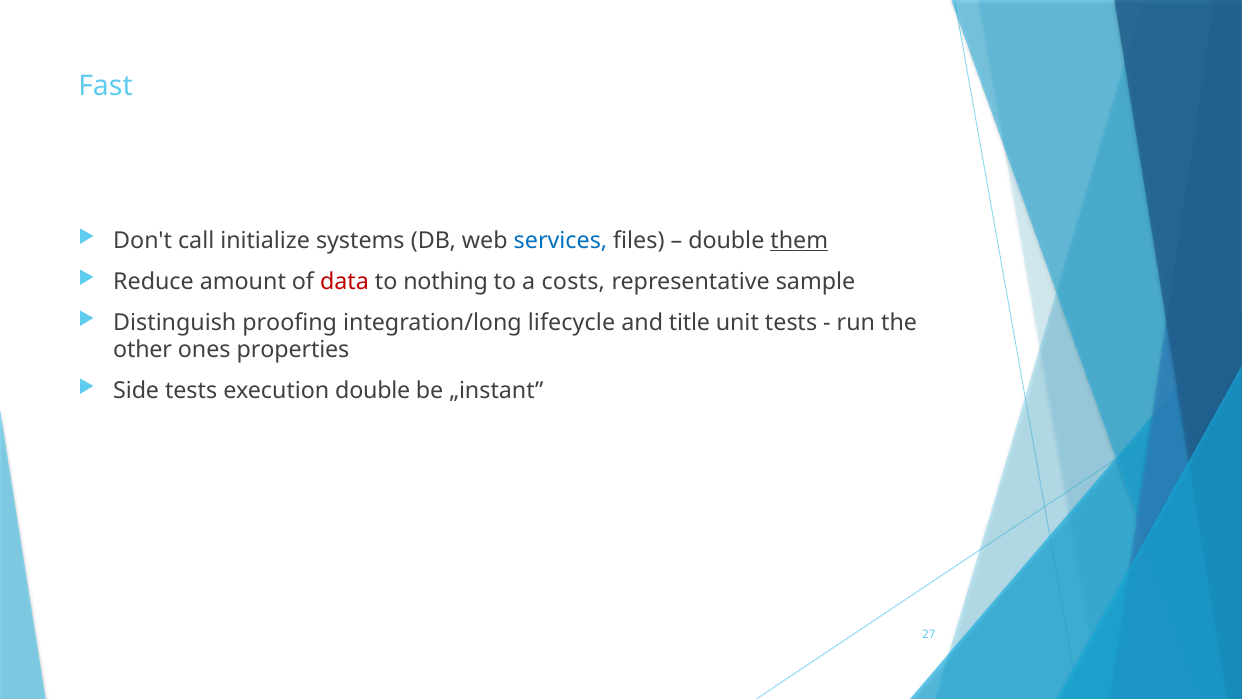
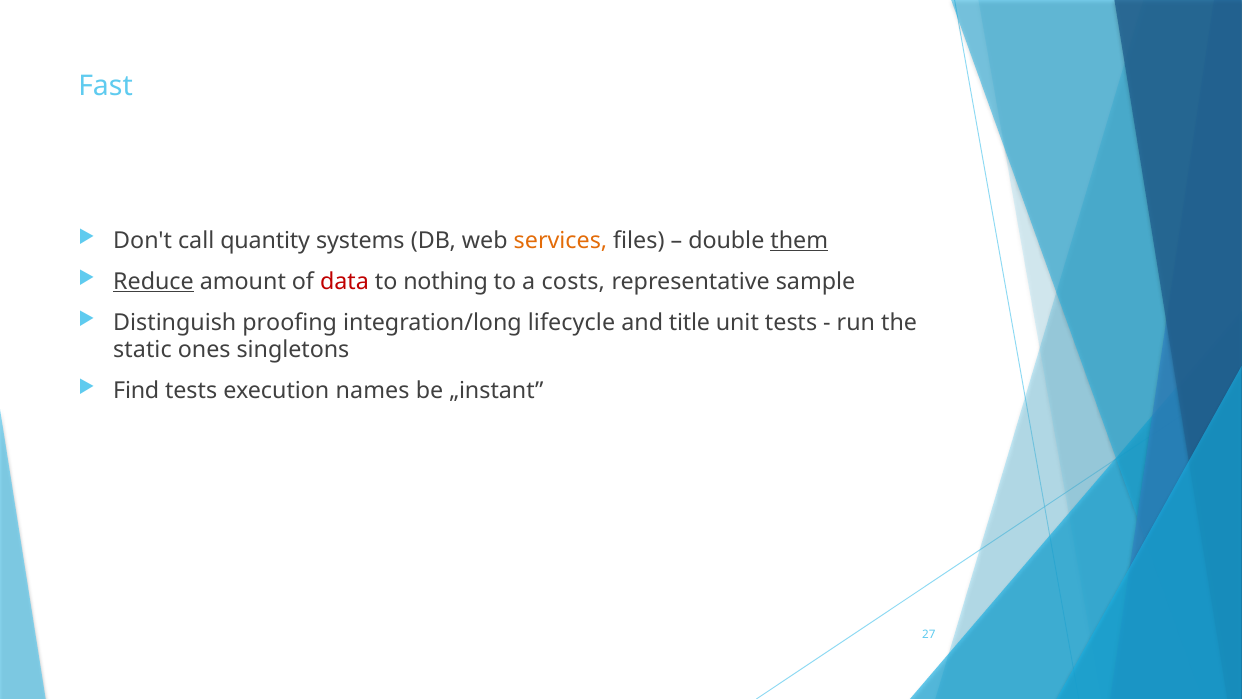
initialize: initialize -> quantity
services colour: blue -> orange
Reduce underline: none -> present
other: other -> static
properties: properties -> singletons
Side: Side -> Find
execution double: double -> names
